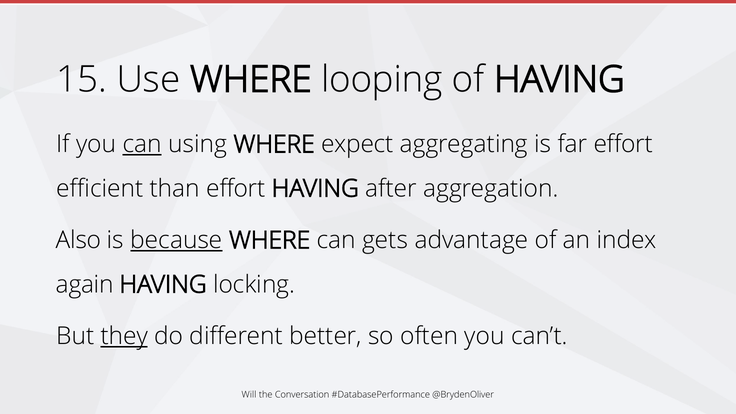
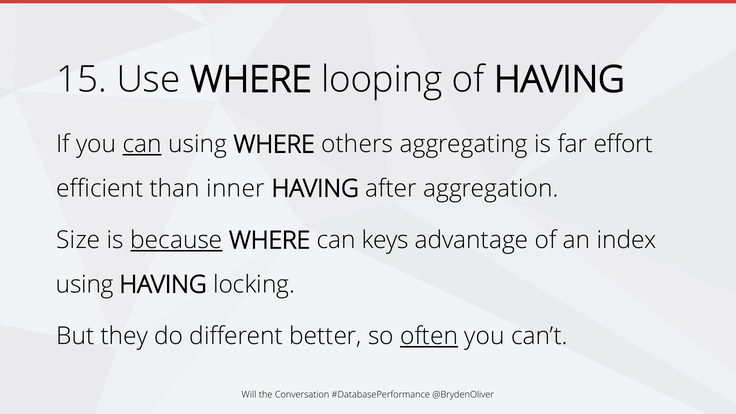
expect: expect -> others
than effort: effort -> inner
Also: Also -> Size
gets: gets -> keys
again at (85, 285): again -> using
they underline: present -> none
often underline: none -> present
